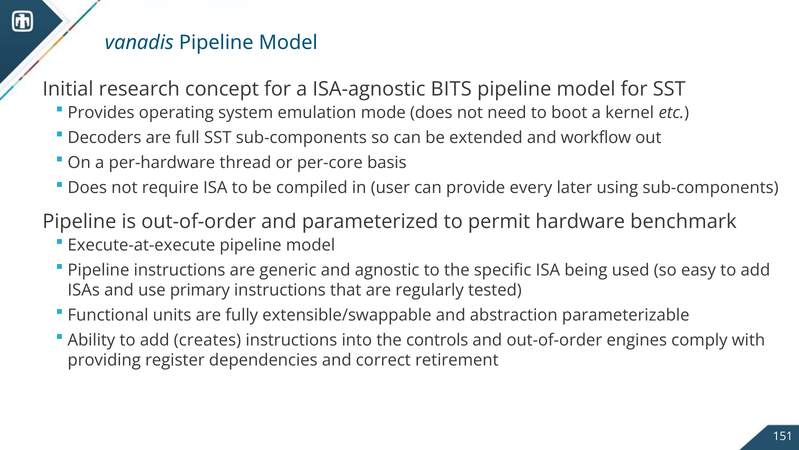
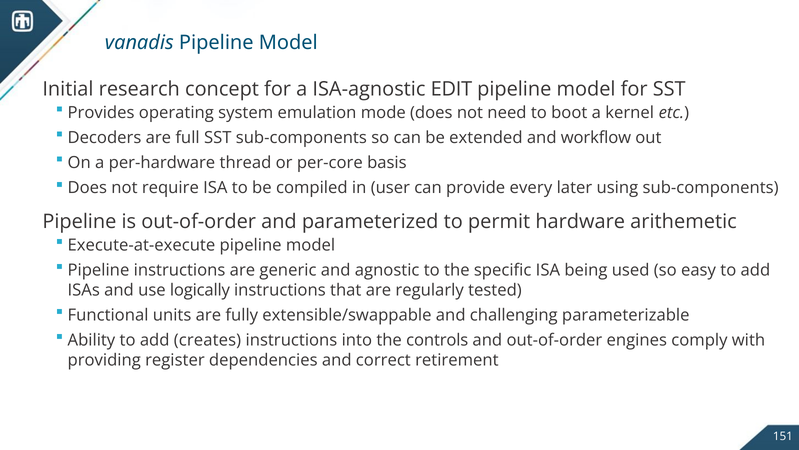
BITS: BITS -> EDIT
benchmark: benchmark -> arithemetic
primary: primary -> logically
abstraction: abstraction -> challenging
